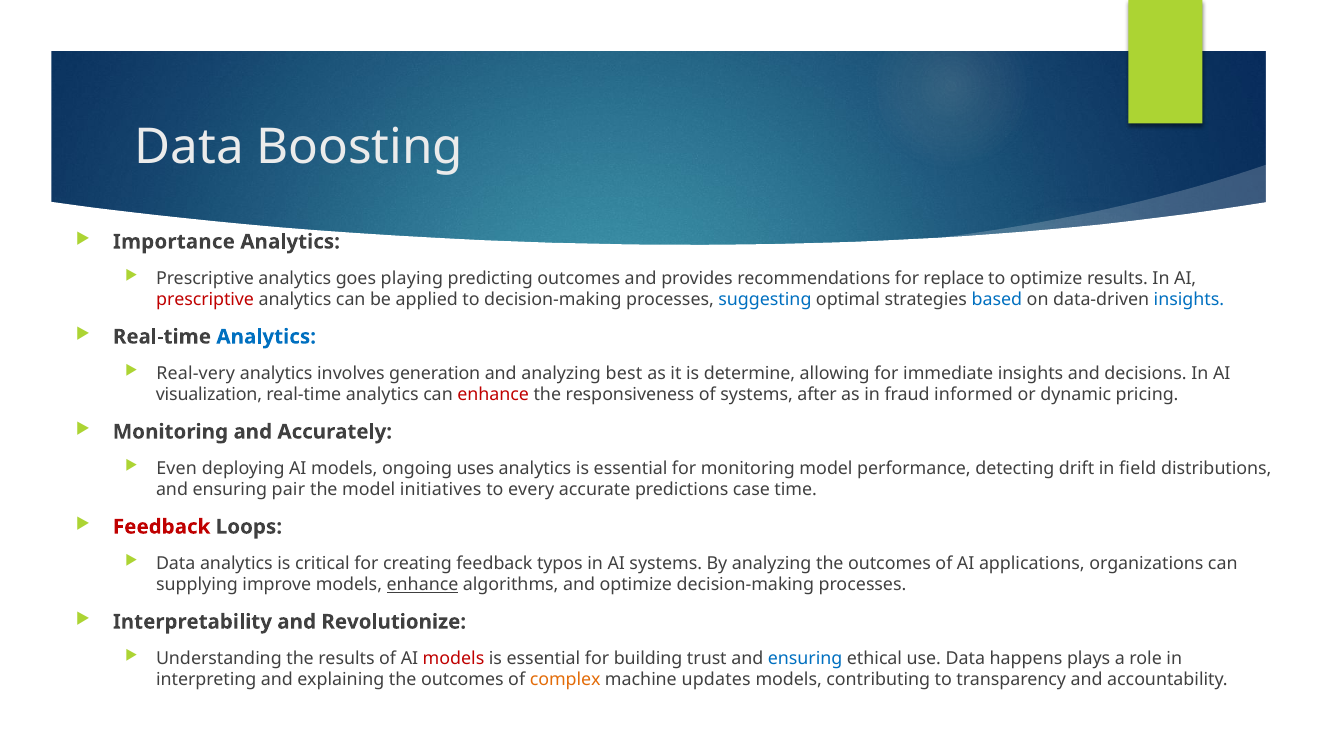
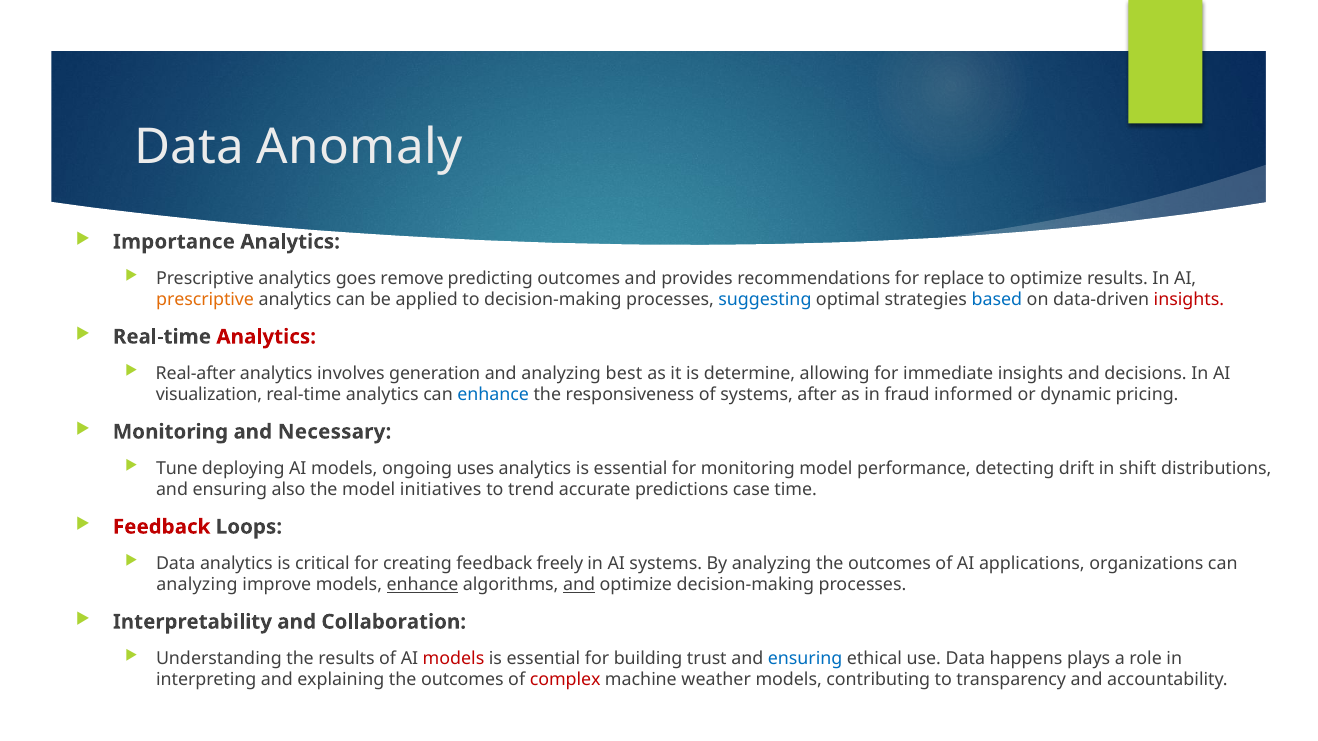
Boosting: Boosting -> Anomaly
playing: playing -> remove
prescriptive at (205, 300) colour: red -> orange
insights at (1189, 300) colour: blue -> red
Analytics at (266, 337) colour: blue -> red
Real-very: Real-very -> Real-after
enhance at (493, 395) colour: red -> blue
Accurately: Accurately -> Necessary
Even: Even -> Tune
field: field -> shift
pair: pair -> also
every: every -> trend
typos: typos -> freely
supplying at (197, 585): supplying -> analyzing
and at (579, 585) underline: none -> present
Revolutionize: Revolutionize -> Collaboration
complex colour: orange -> red
updates: updates -> weather
